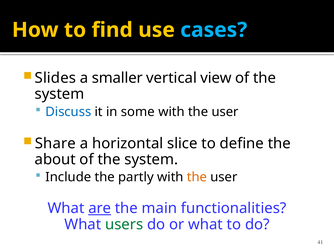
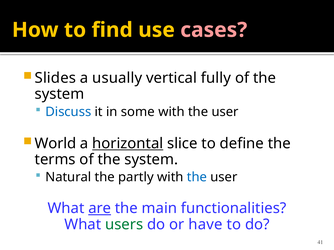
cases colour: light blue -> pink
smaller: smaller -> usually
view: view -> fully
Share: Share -> World
horizontal underline: none -> present
about: about -> terms
Include: Include -> Natural
the at (197, 178) colour: orange -> blue
or what: what -> have
